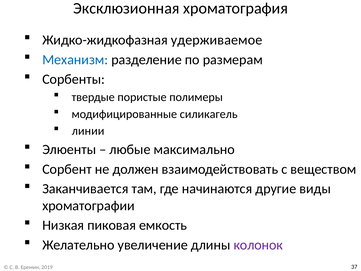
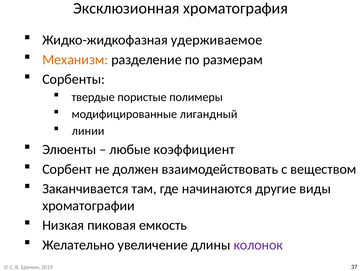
Механизм colour: blue -> orange
силикагель: силикагель -> лигандный
максимально: максимально -> коэффициент
